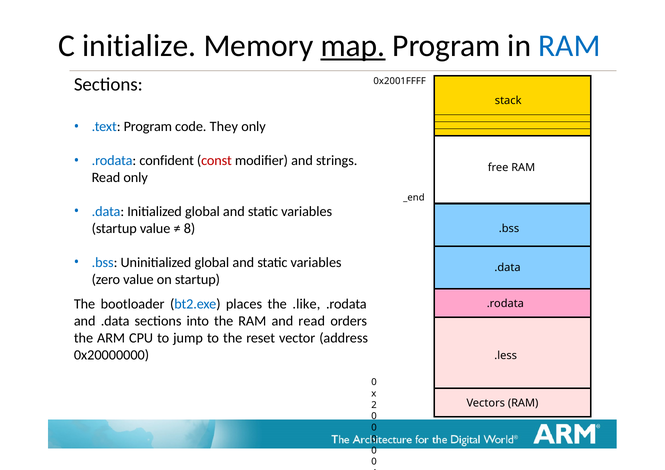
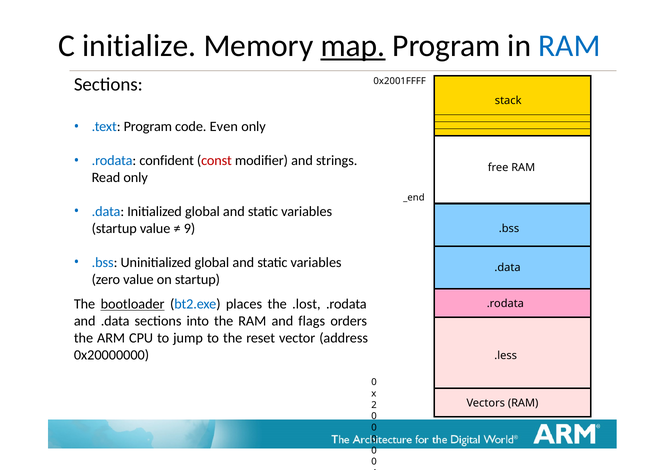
They: They -> Even
8: 8 -> 9
bootloader underline: none -> present
.like: .like -> .lost
and read: read -> flags
